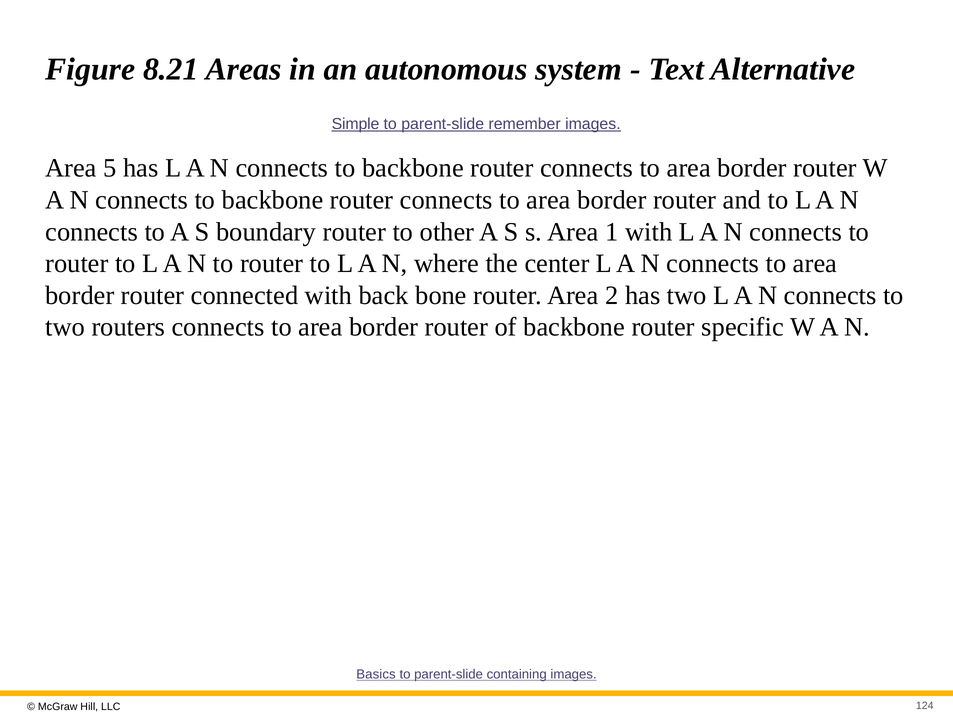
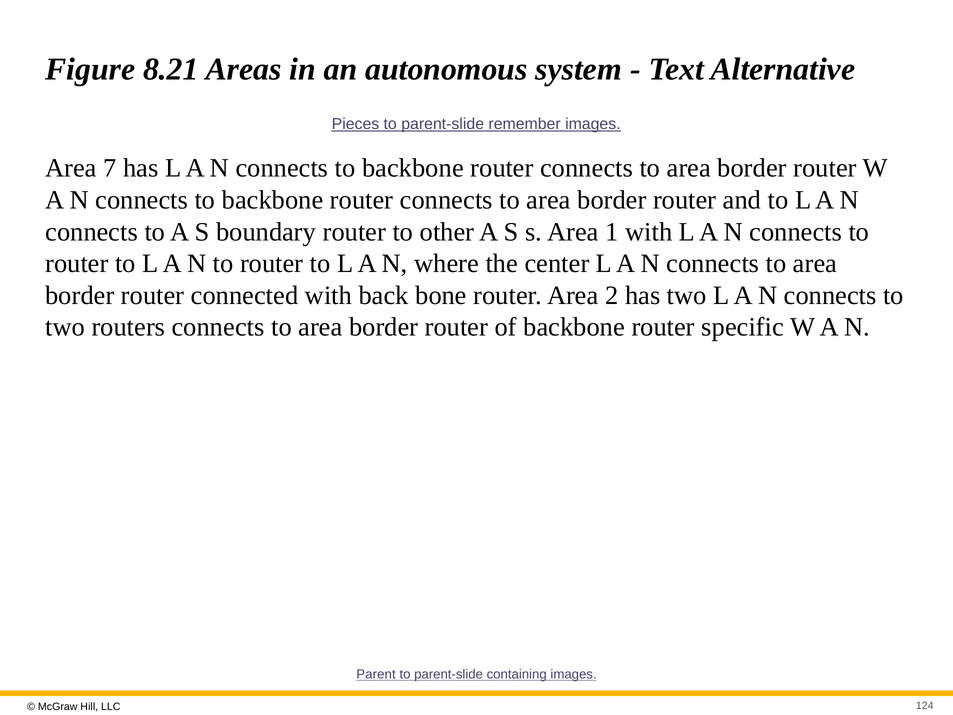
Simple: Simple -> Pieces
5: 5 -> 7
Basics: Basics -> Parent
